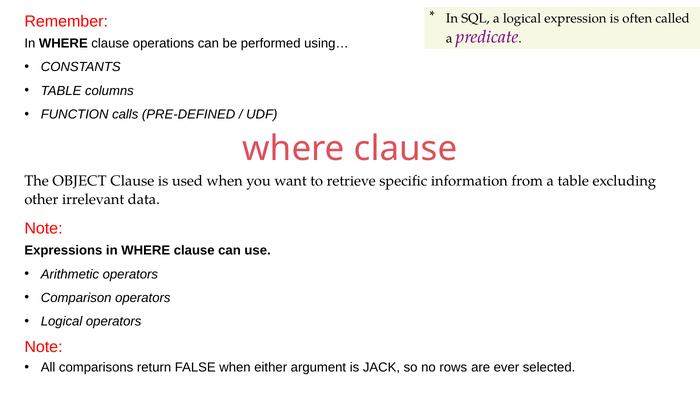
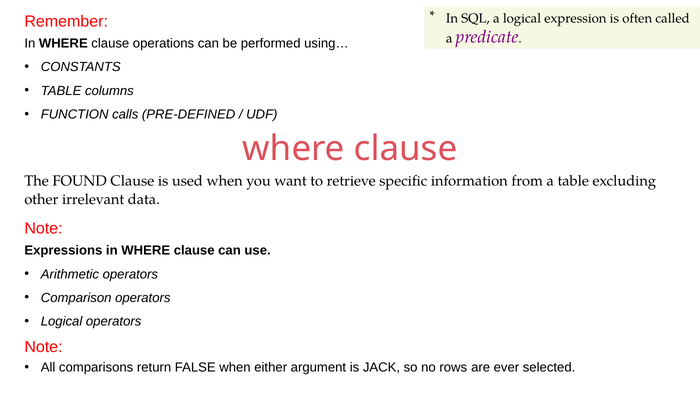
OBJECT: OBJECT -> FOUND
